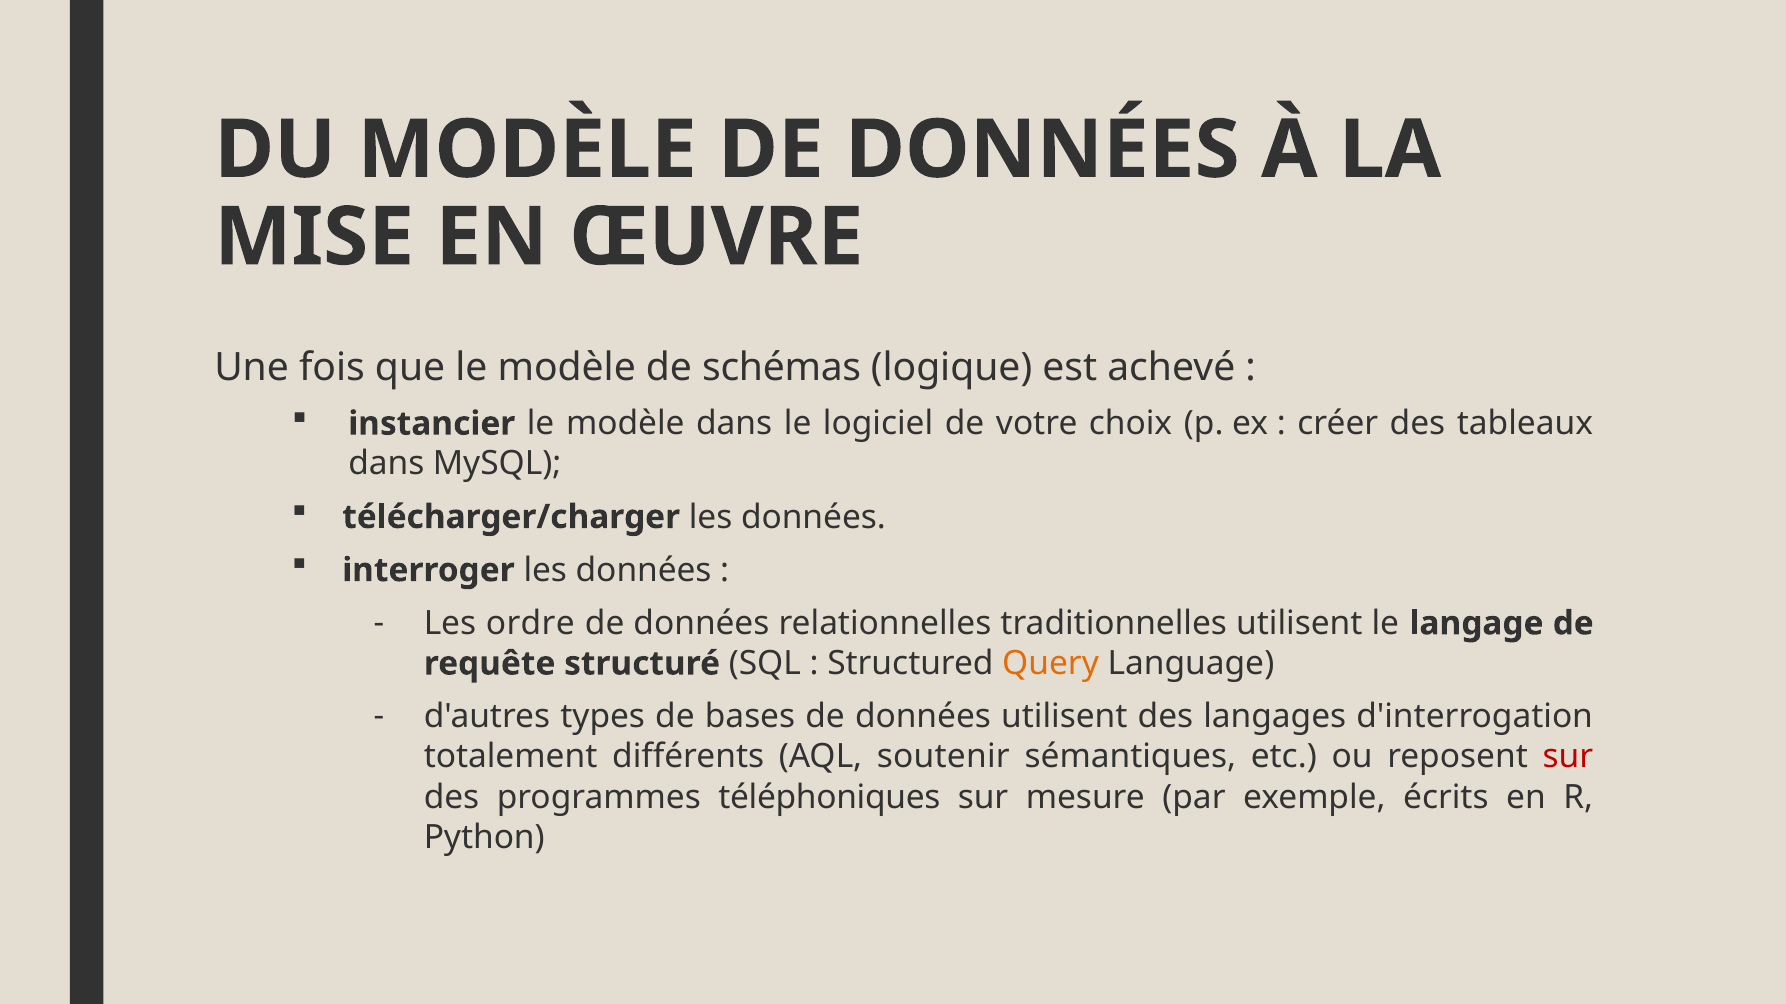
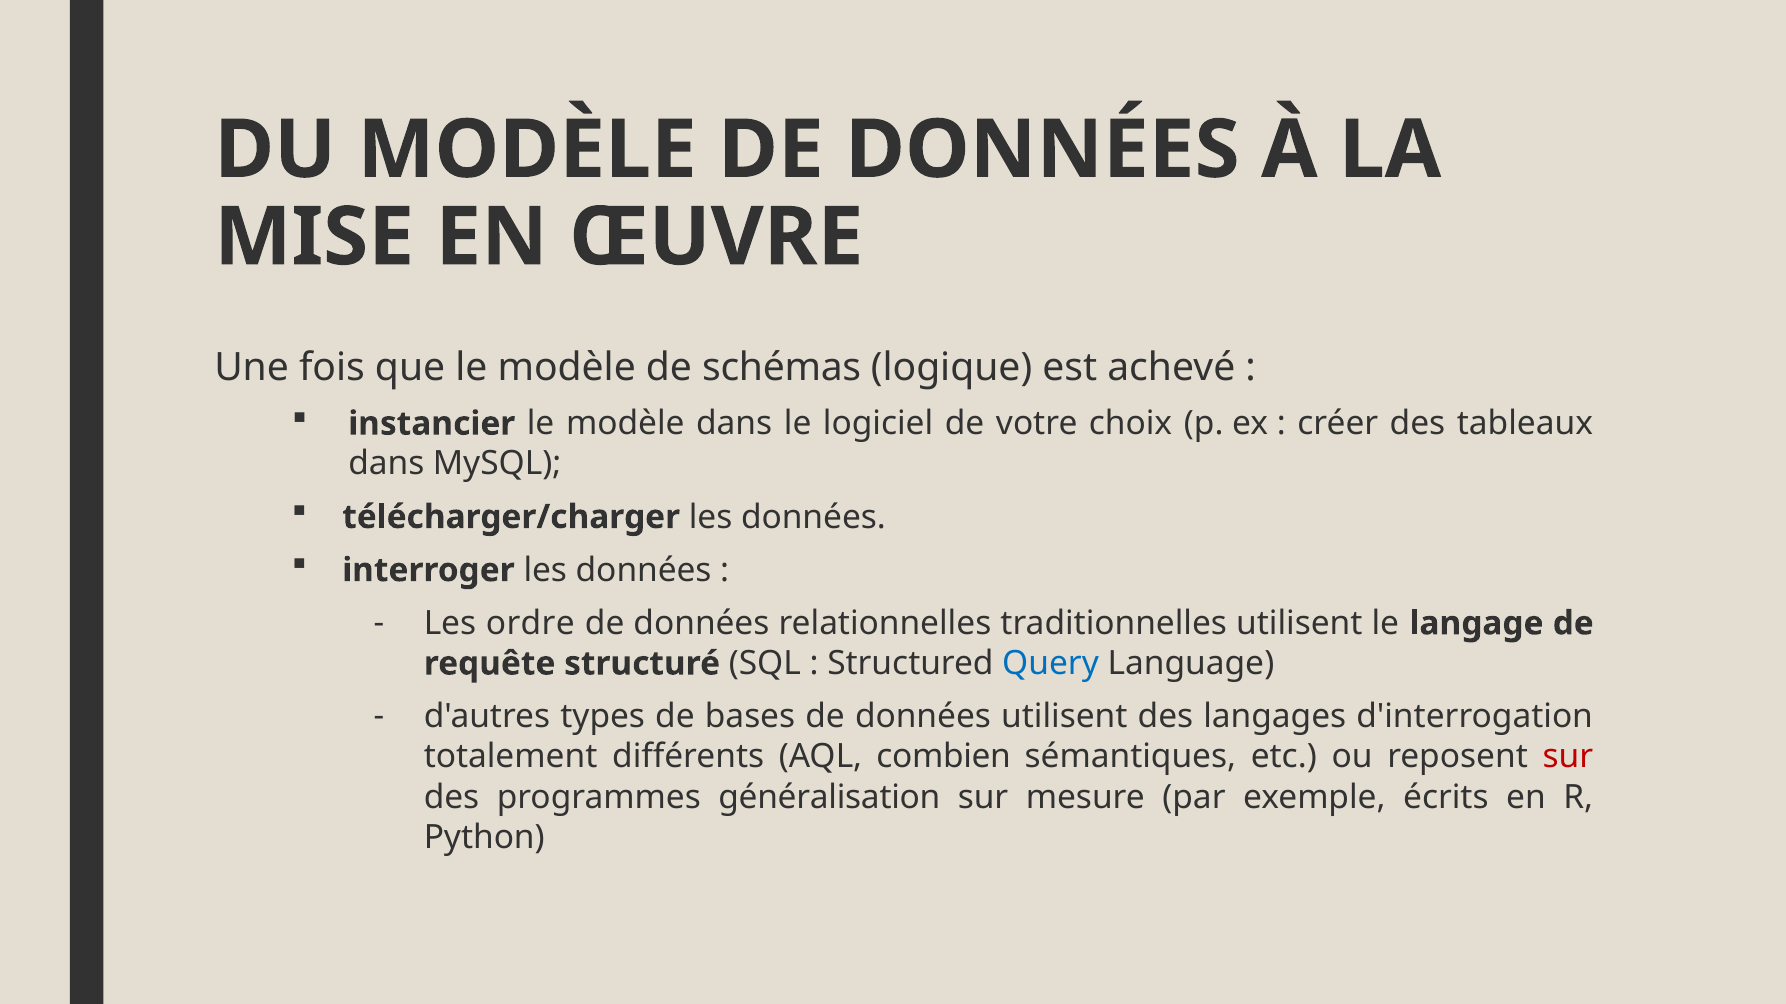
Query colour: orange -> blue
soutenir: soutenir -> combien
téléphoniques: téléphoniques -> généralisation
